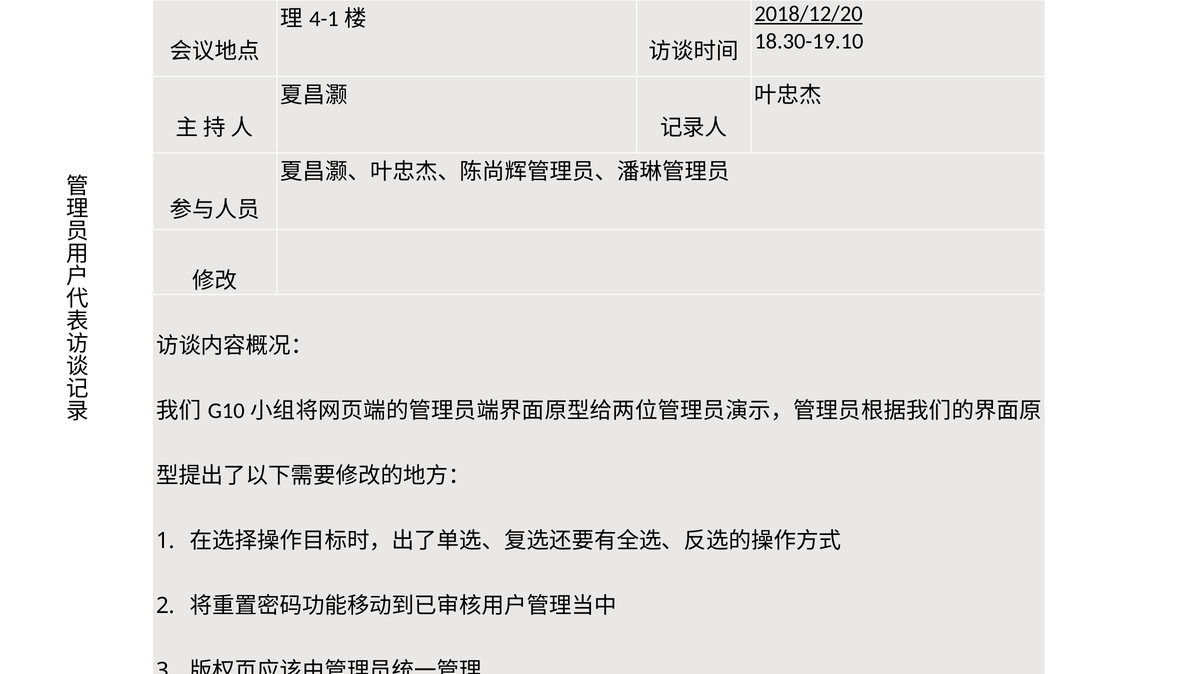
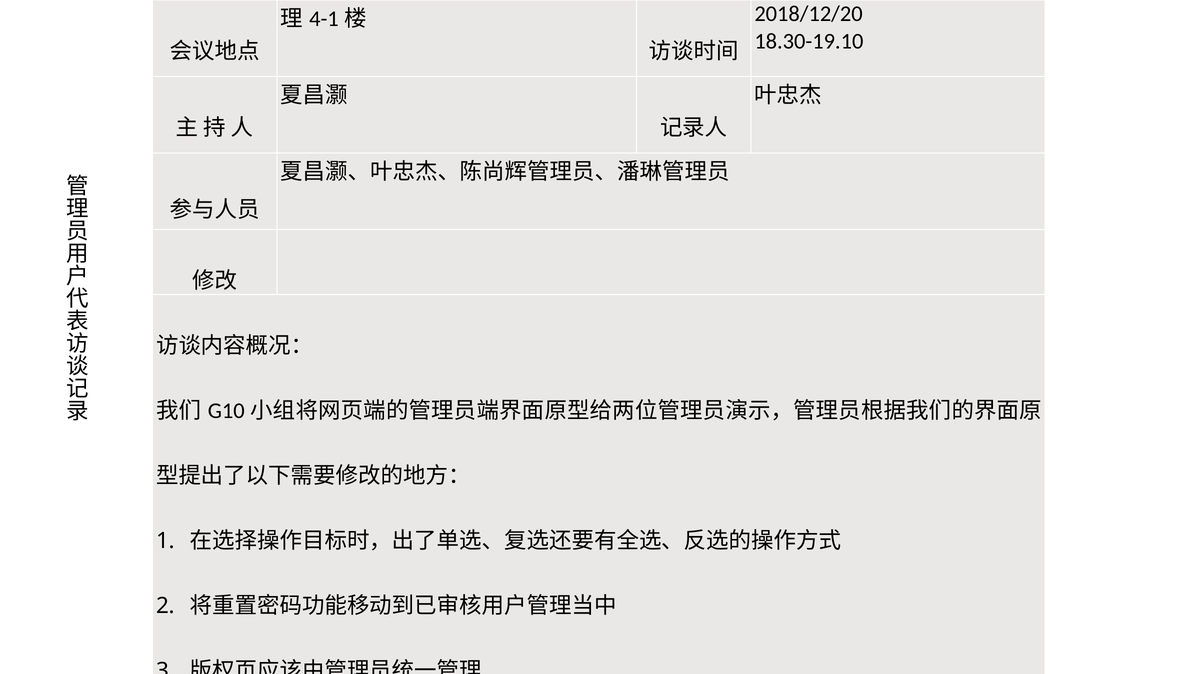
2018/12/20 underline: present -> none
